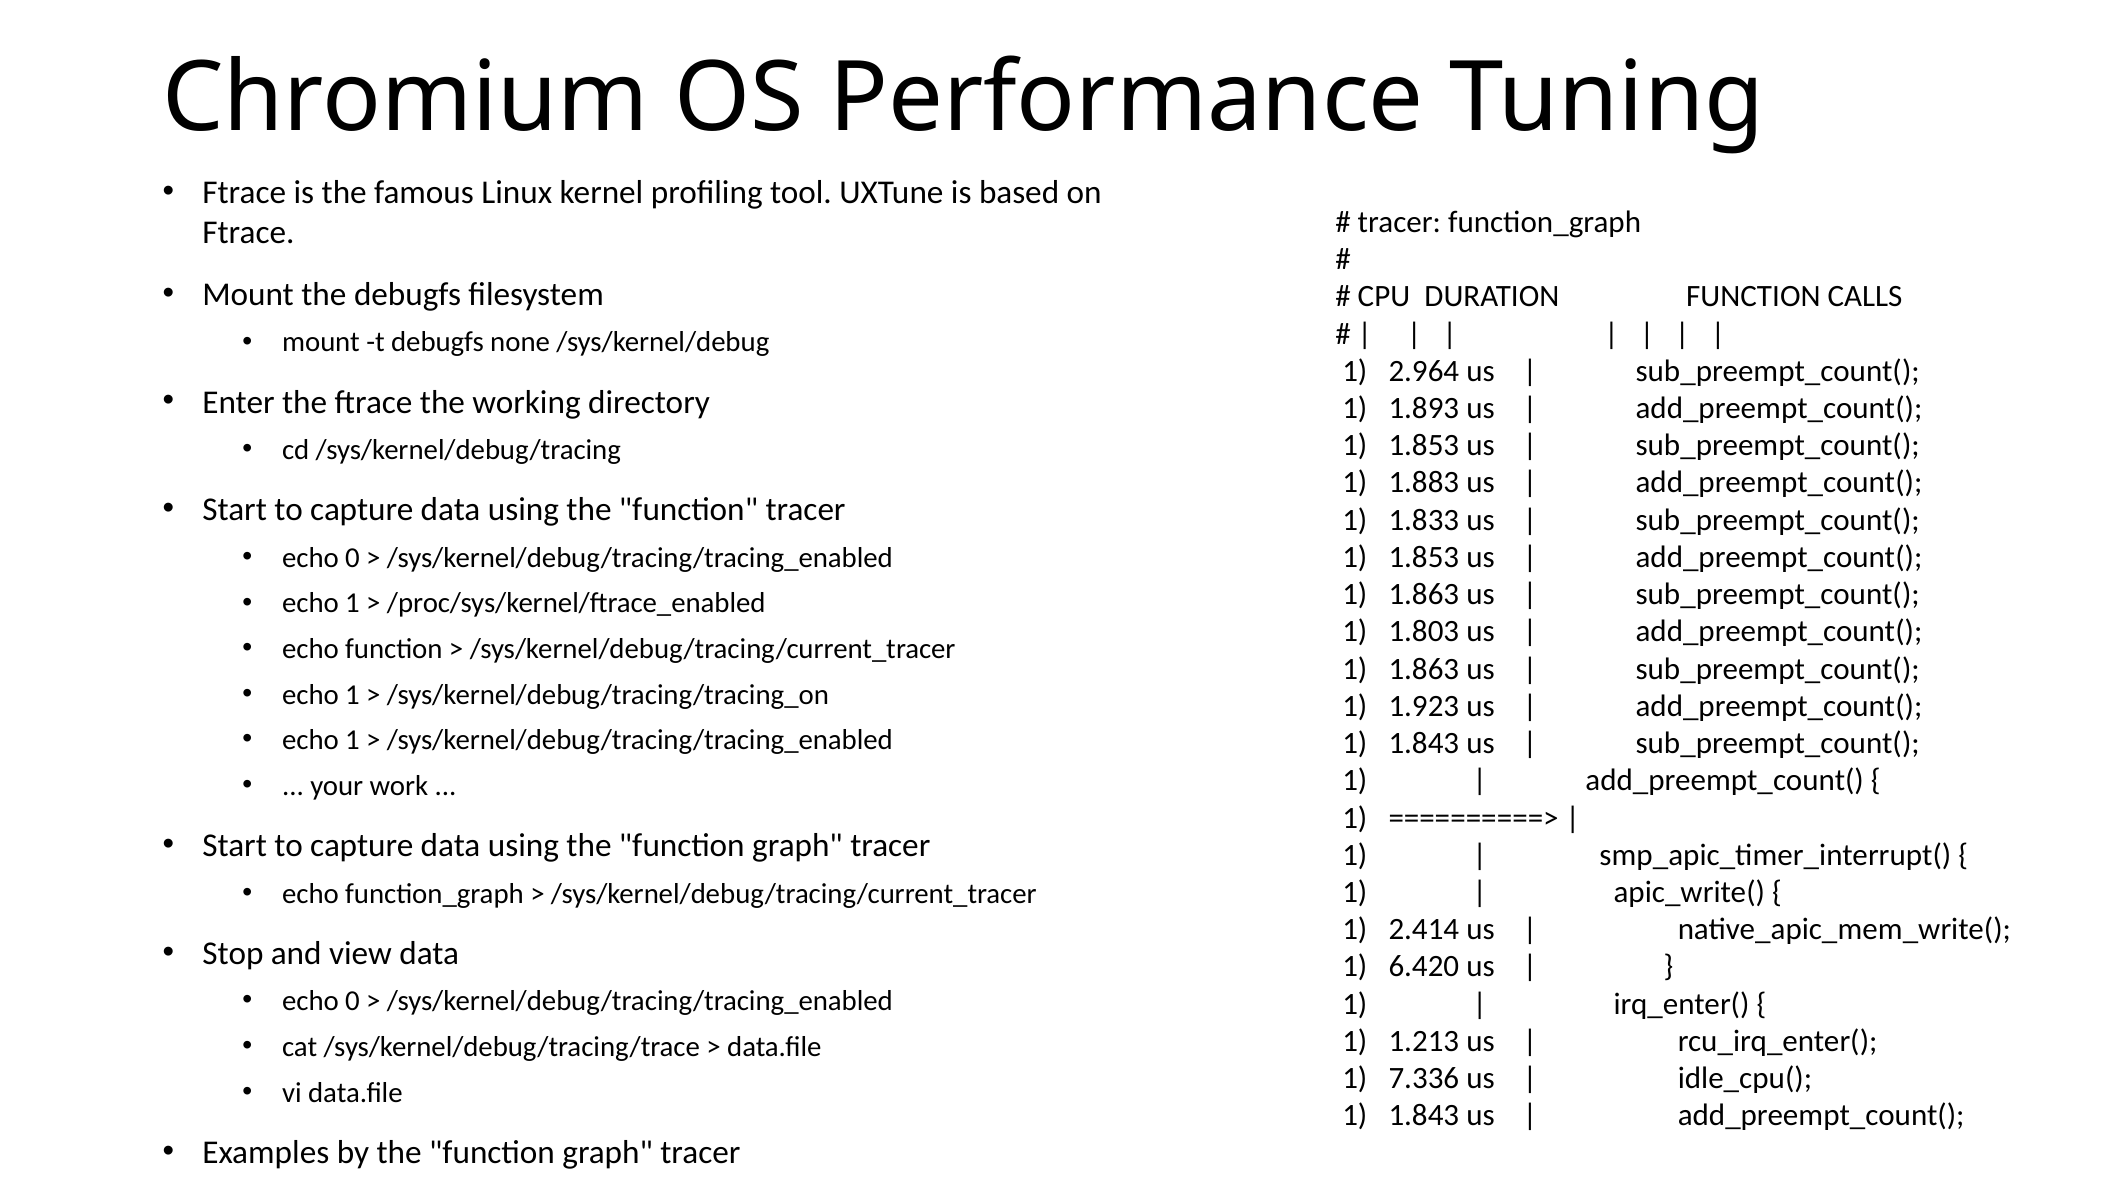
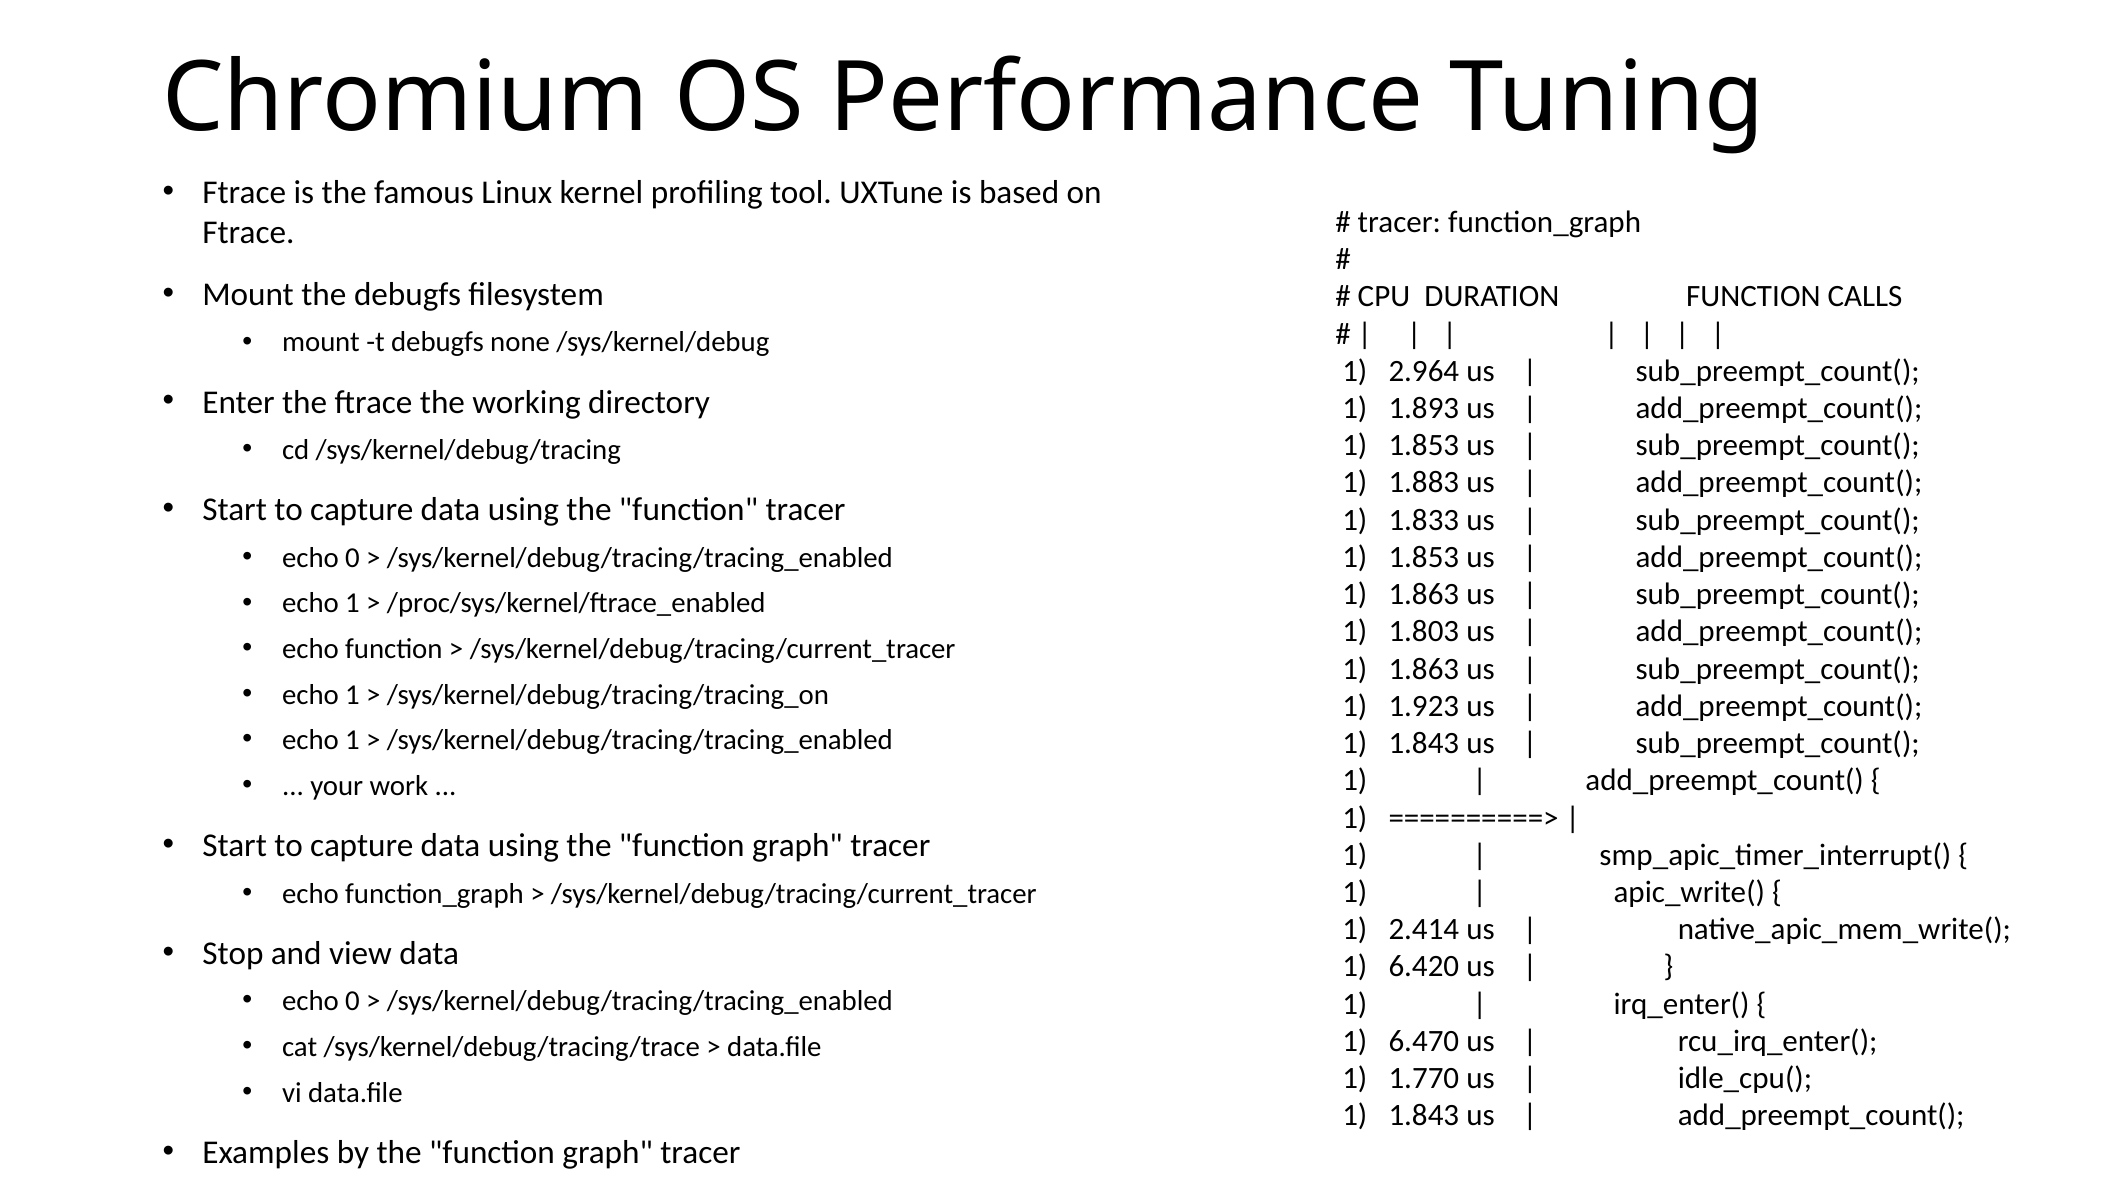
1.213: 1.213 -> 6.470
7.336: 7.336 -> 1.770
